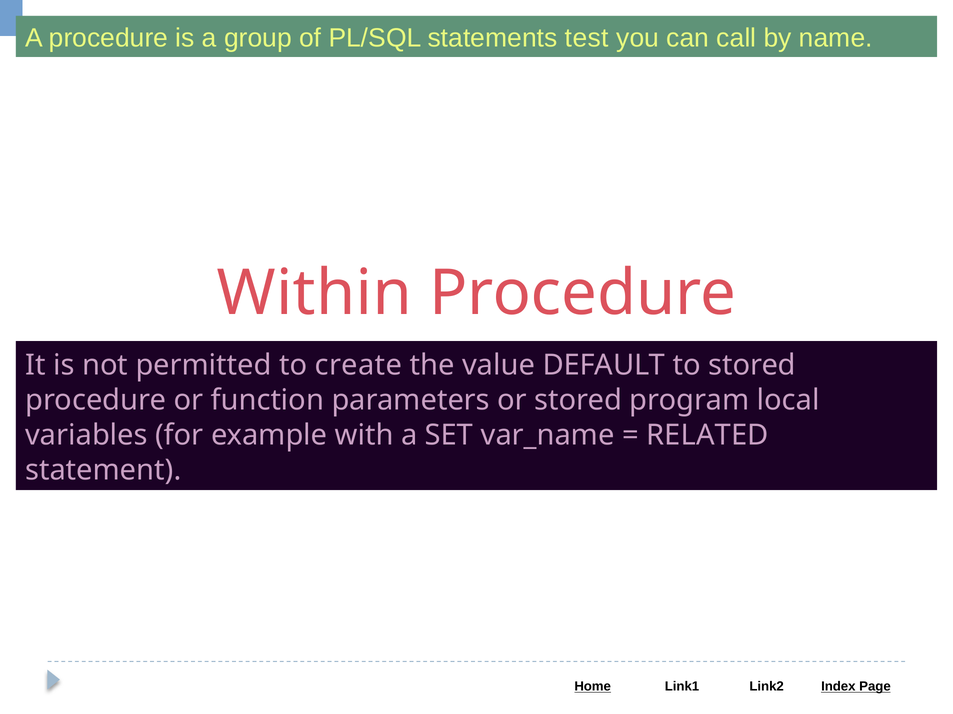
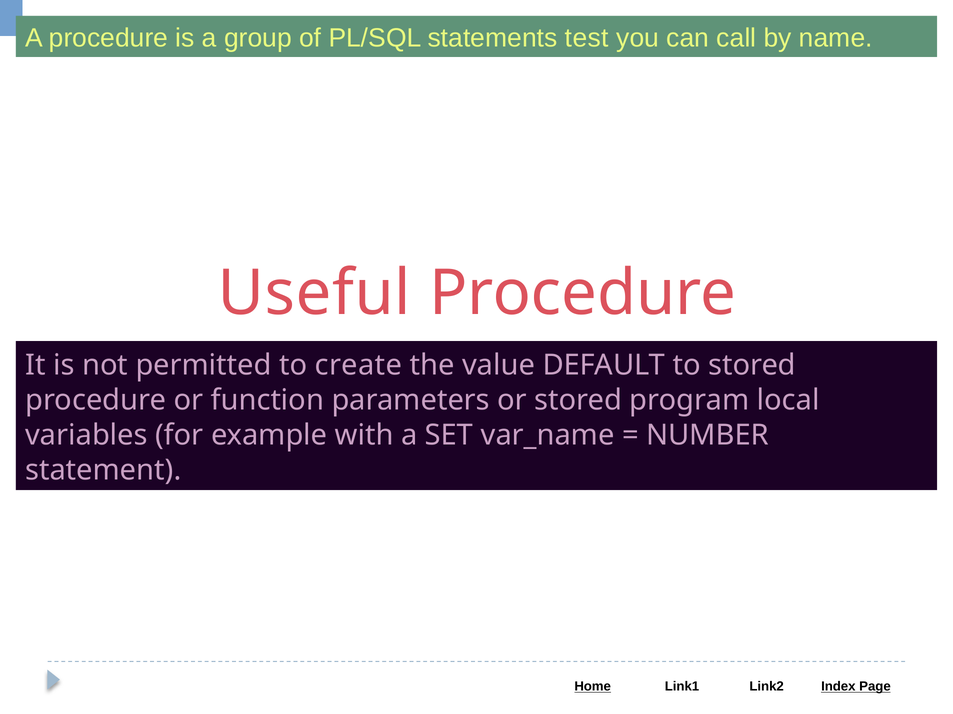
Within: Within -> Useful
RELATED: RELATED -> NUMBER
